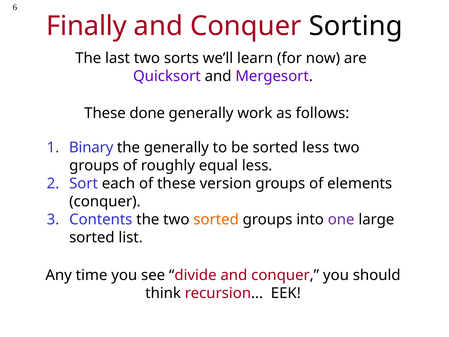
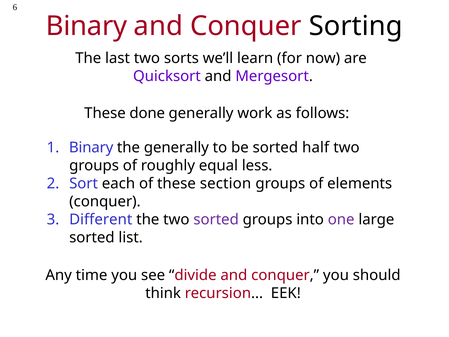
Finally at (86, 26): Finally -> Binary
sorted less: less -> half
version: version -> section
Contents: Contents -> Different
sorted at (216, 219) colour: orange -> purple
